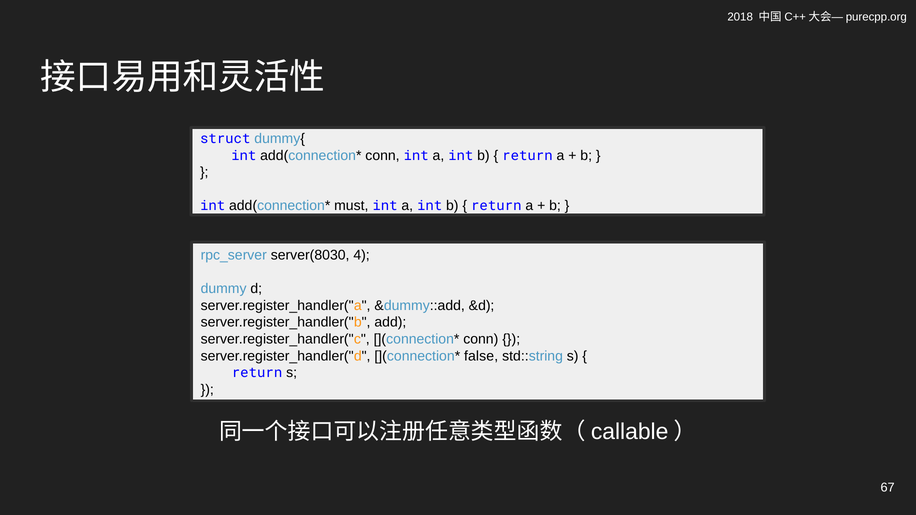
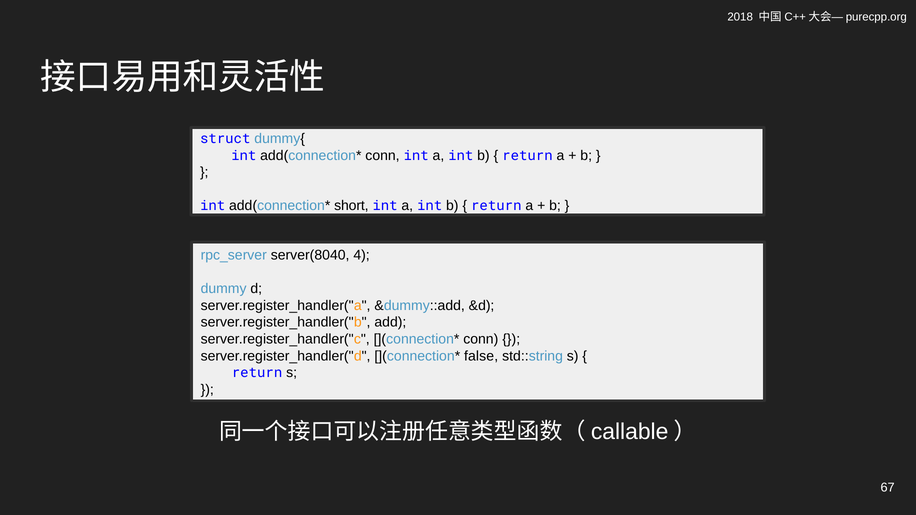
must: must -> short
server(8030: server(8030 -> server(8040
